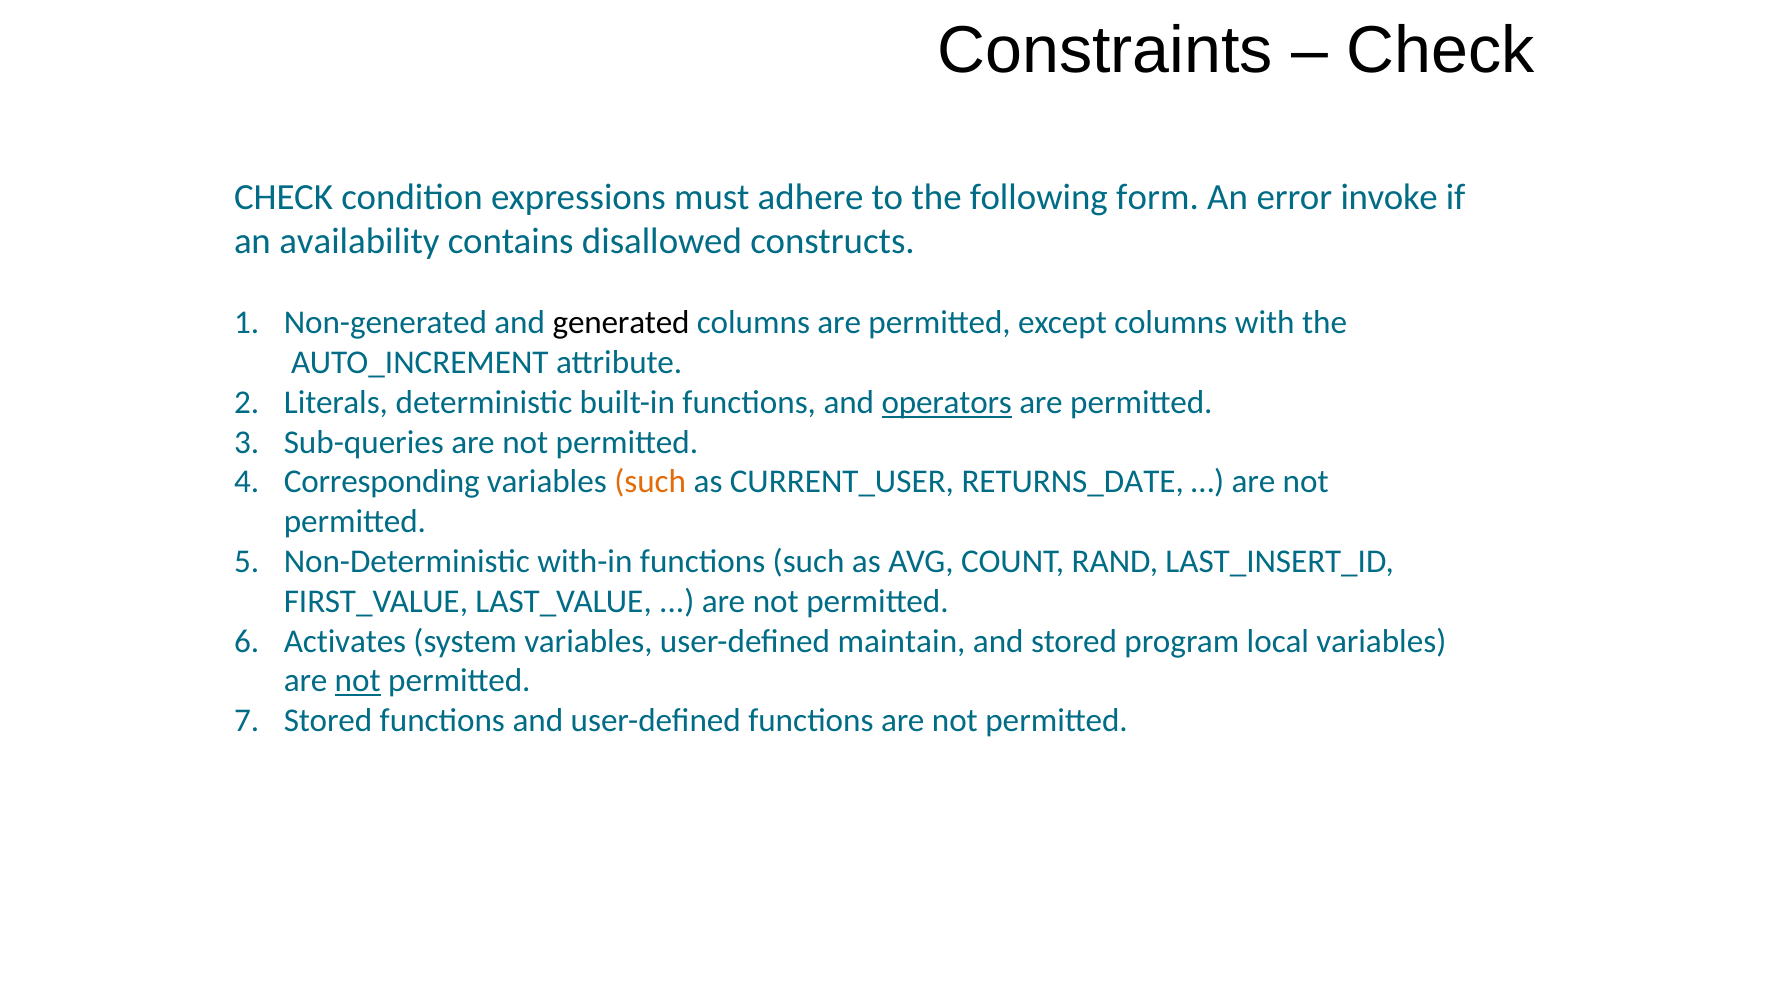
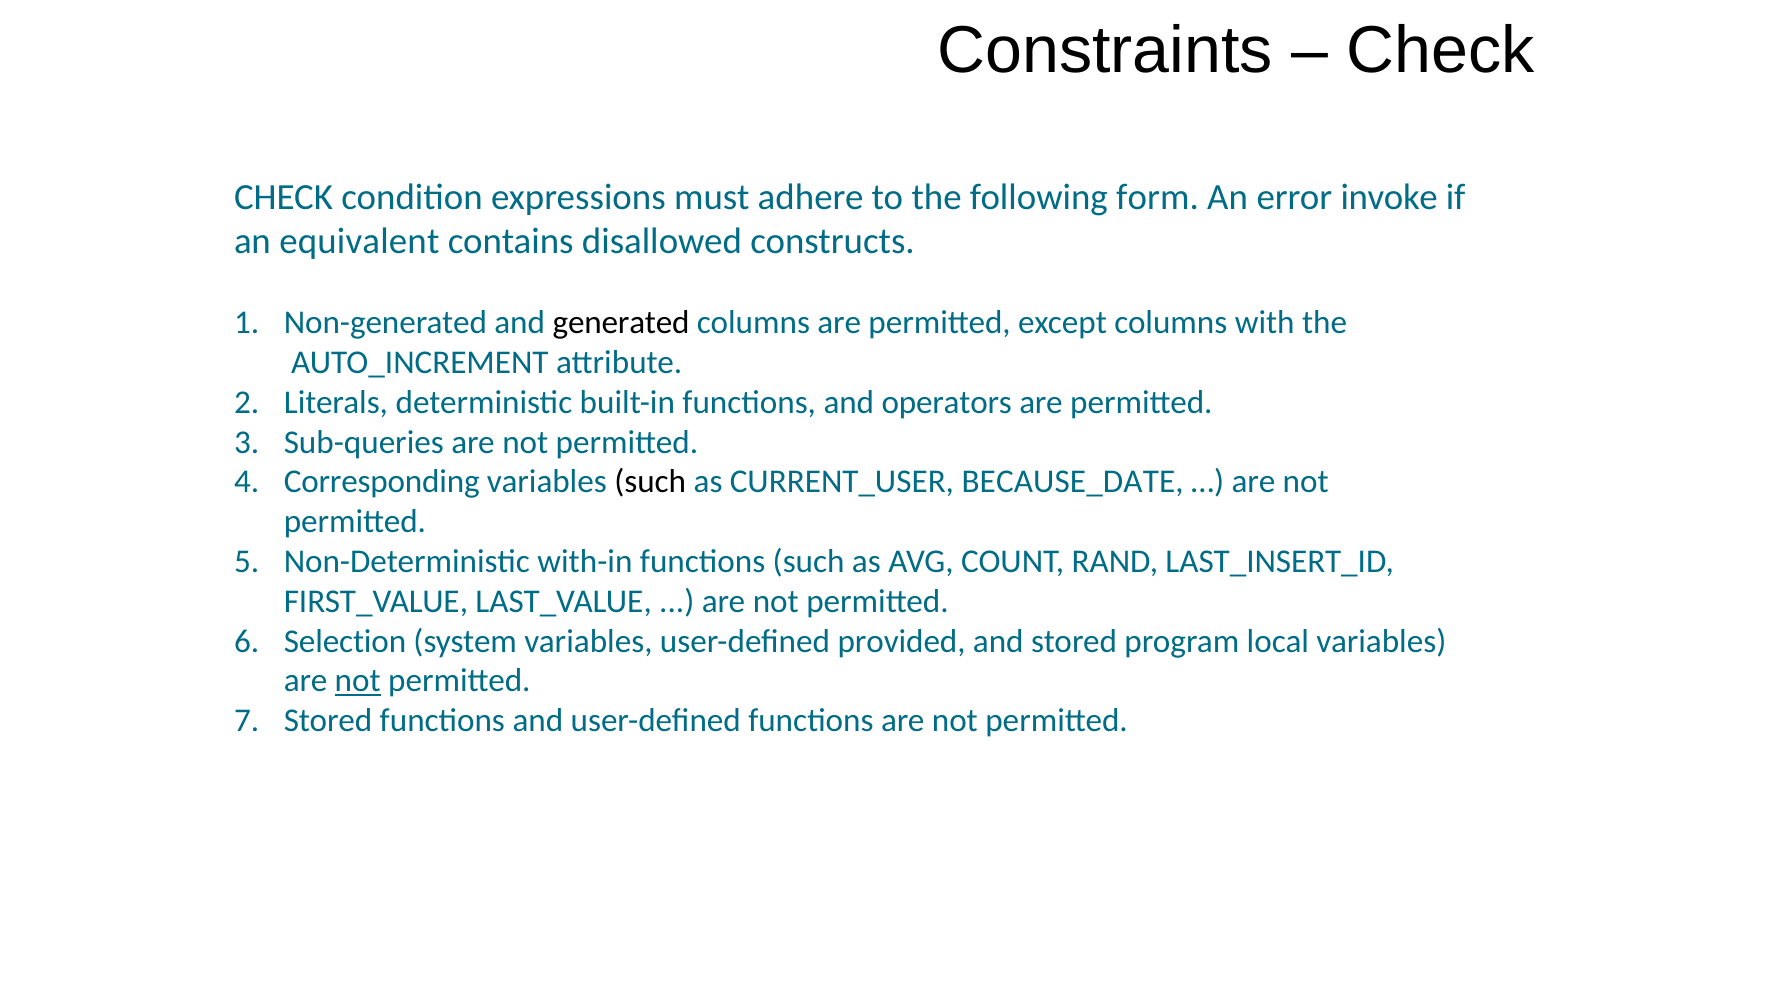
availability: availability -> equivalent
operators underline: present -> none
such at (650, 482) colour: orange -> black
RETURNS_DATE: RETURNS_DATE -> BECAUSE_DATE
Activates: Activates -> Selection
maintain: maintain -> provided
